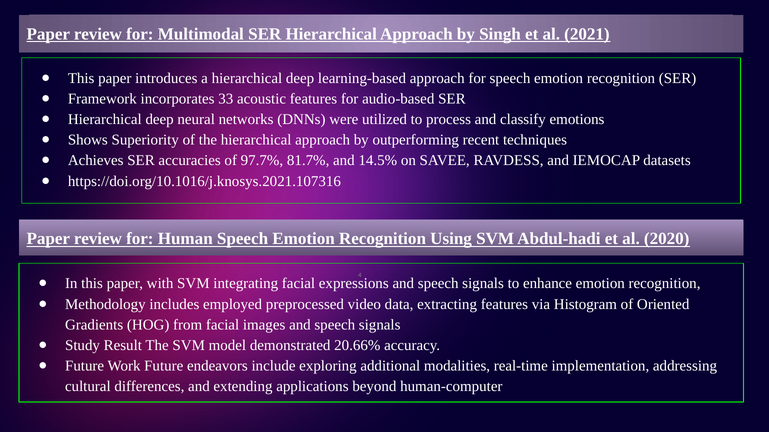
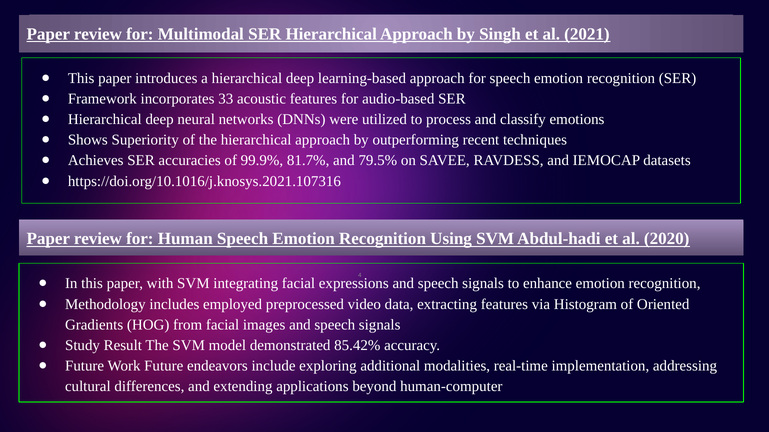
97.7%: 97.7% -> 99.9%
14.5%: 14.5% -> 79.5%
20.66%: 20.66% -> 85.42%
